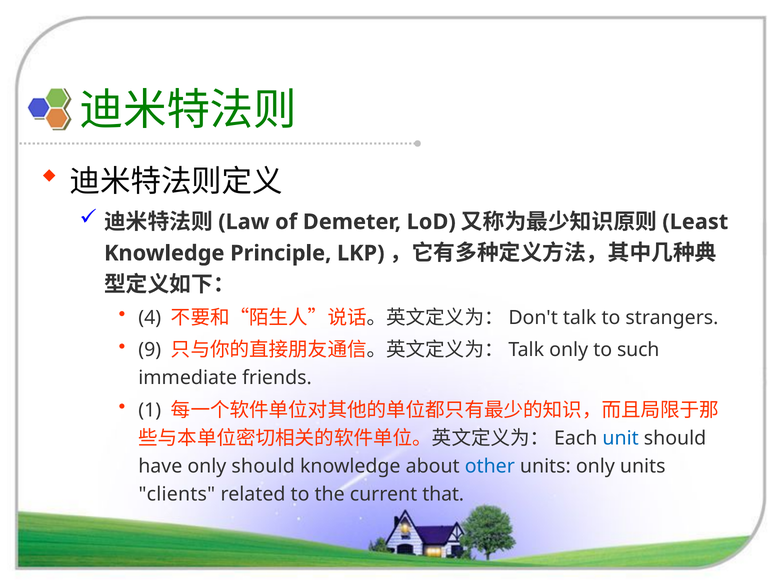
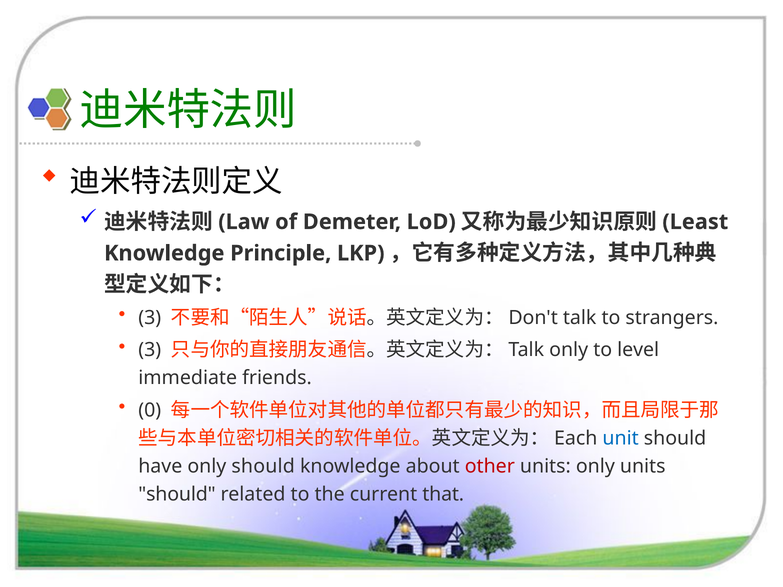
4 at (150, 318): 4 -> 3
9 at (150, 350): 9 -> 3
such: such -> level
1: 1 -> 0
other colour: blue -> red
clients at (177, 495): clients -> should
